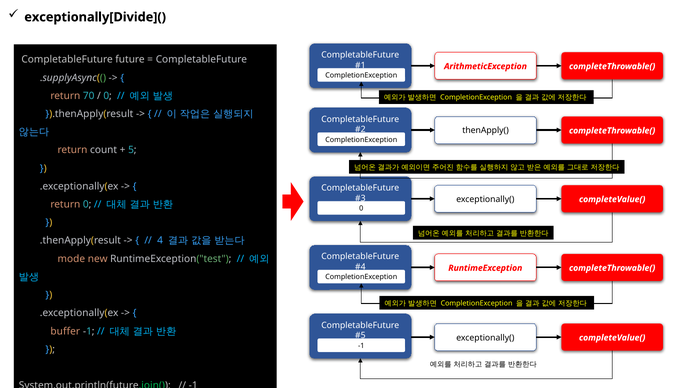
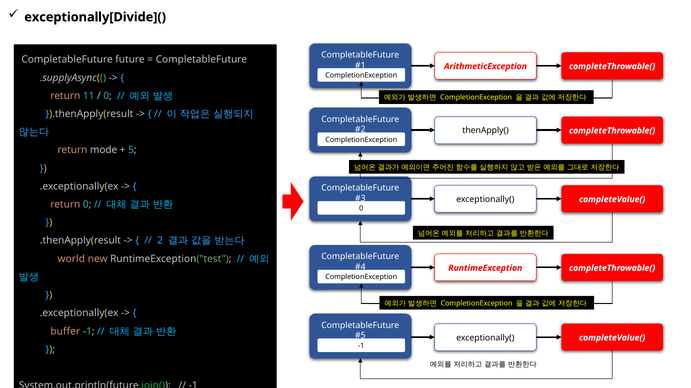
70: 70 -> 11
count: count -> mode
4: 4 -> 2
mode: mode -> world
